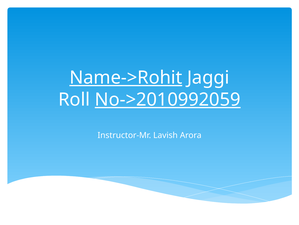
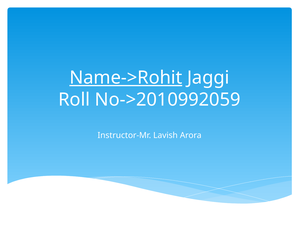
No->2010992059 underline: present -> none
